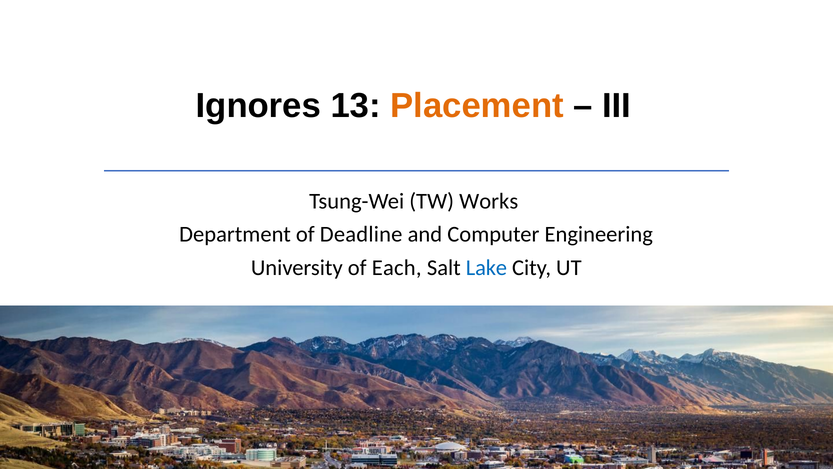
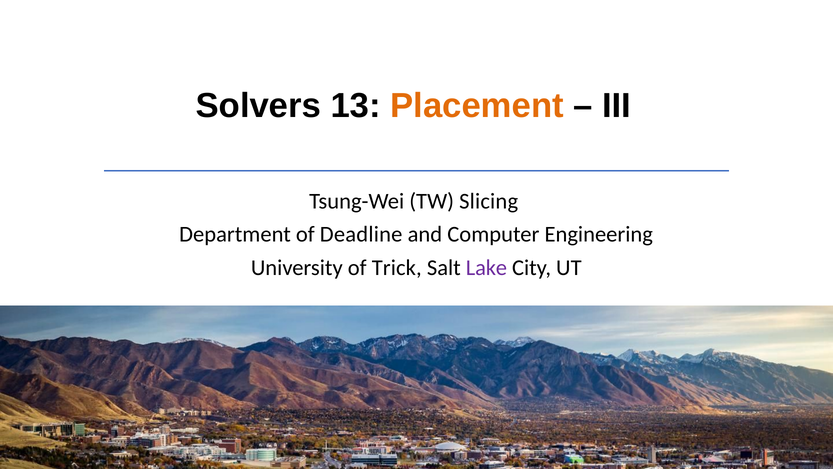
Ignores: Ignores -> Solvers
Works: Works -> Slicing
Each: Each -> Trick
Lake colour: blue -> purple
